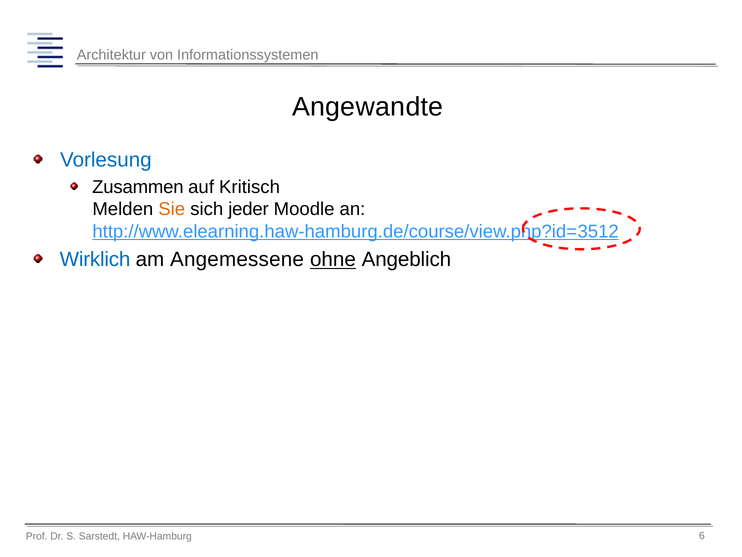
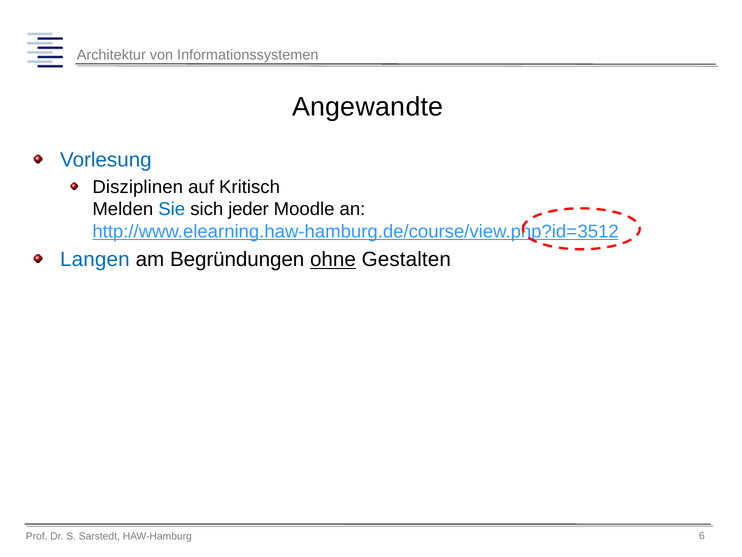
Zusammen: Zusammen -> Disziplinen
Sie colour: orange -> blue
Wirklich: Wirklich -> Langen
Angemessene: Angemessene -> Begründungen
Angeblich: Angeblich -> Gestalten
